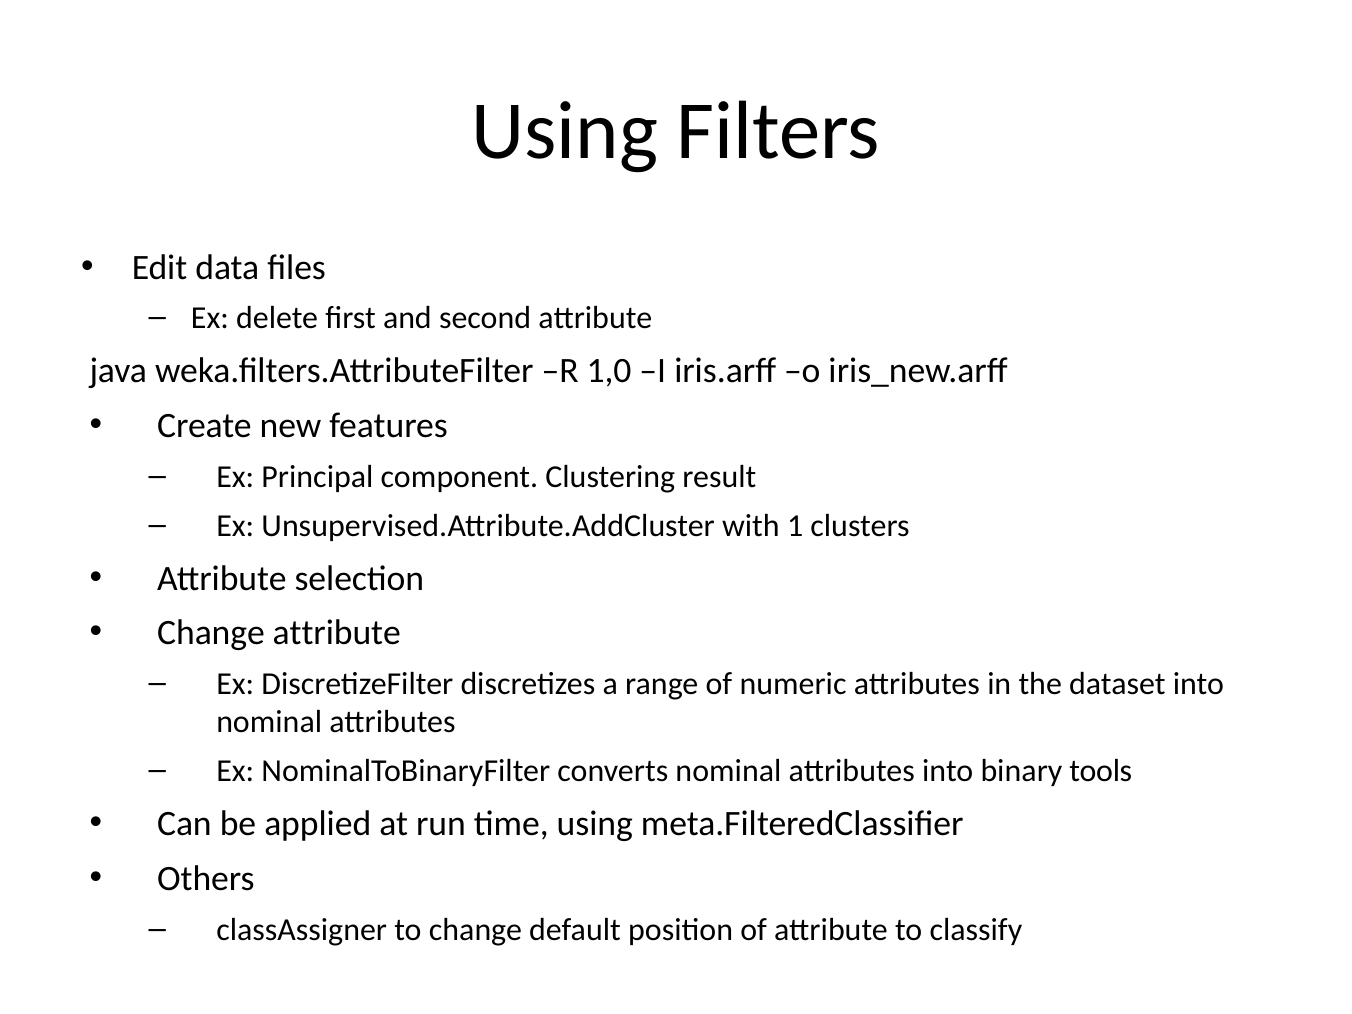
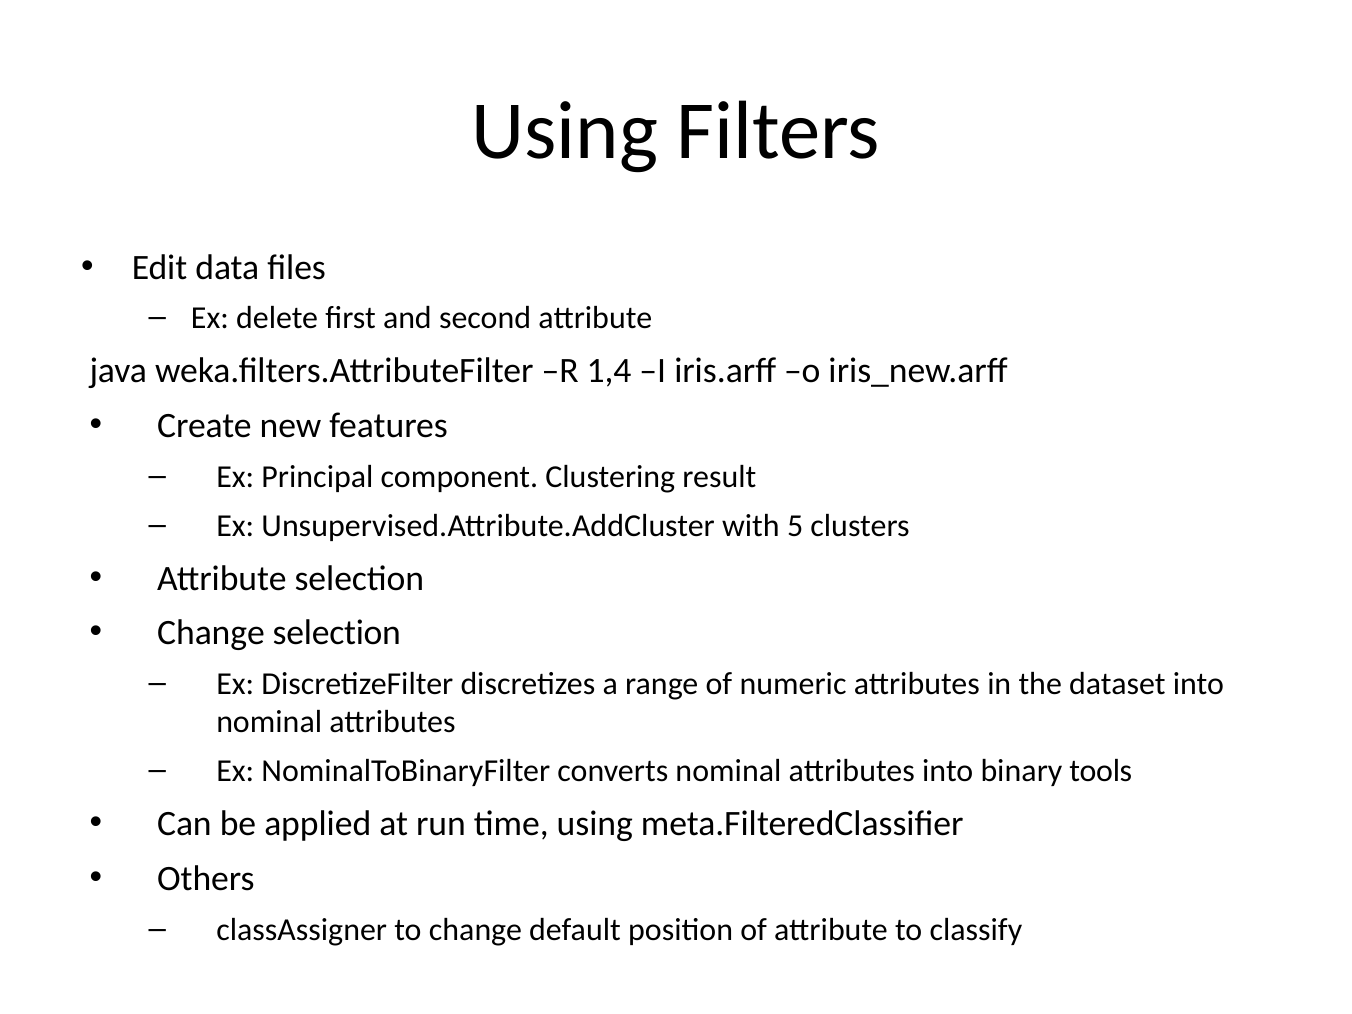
1,0: 1,0 -> 1,4
1: 1 -> 5
Change attribute: attribute -> selection
